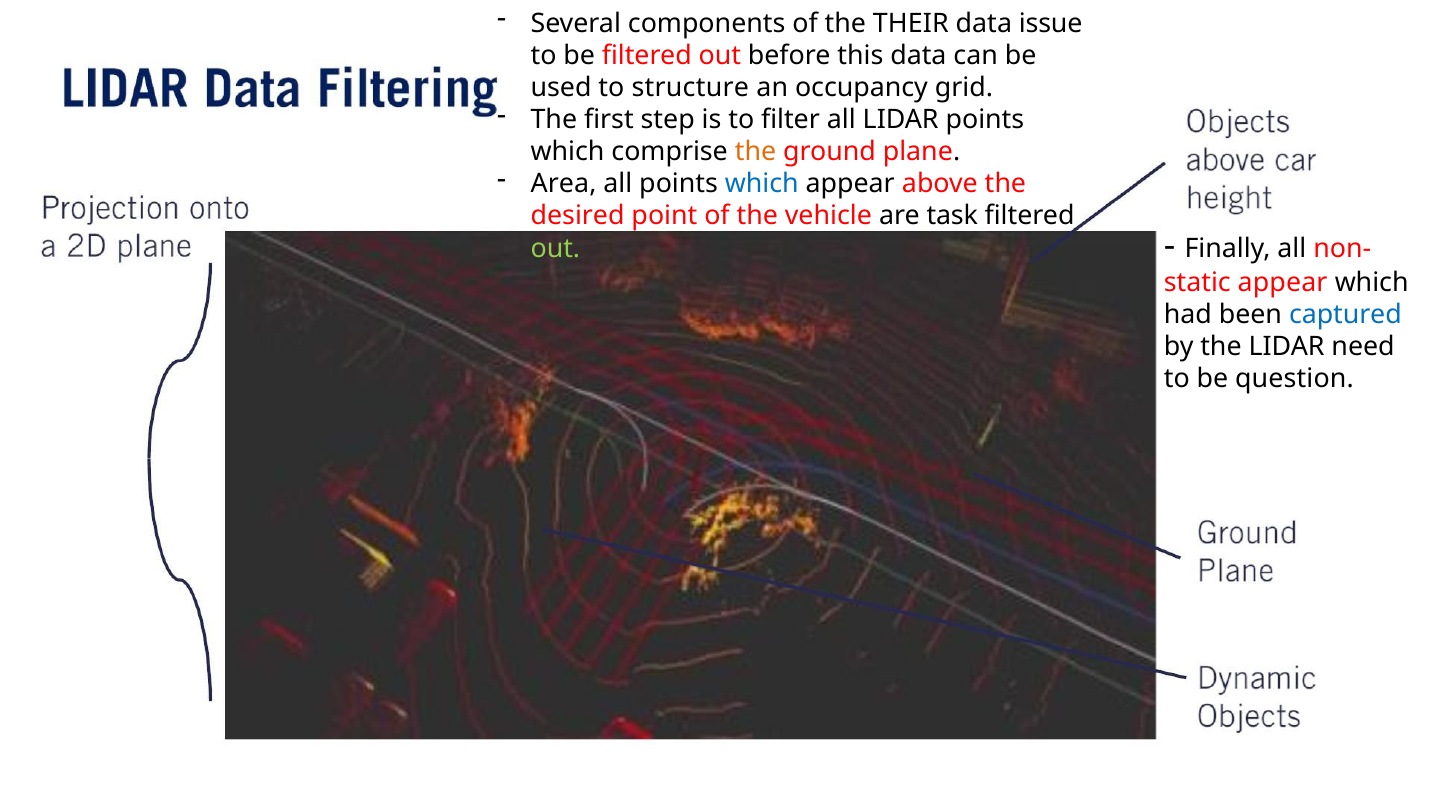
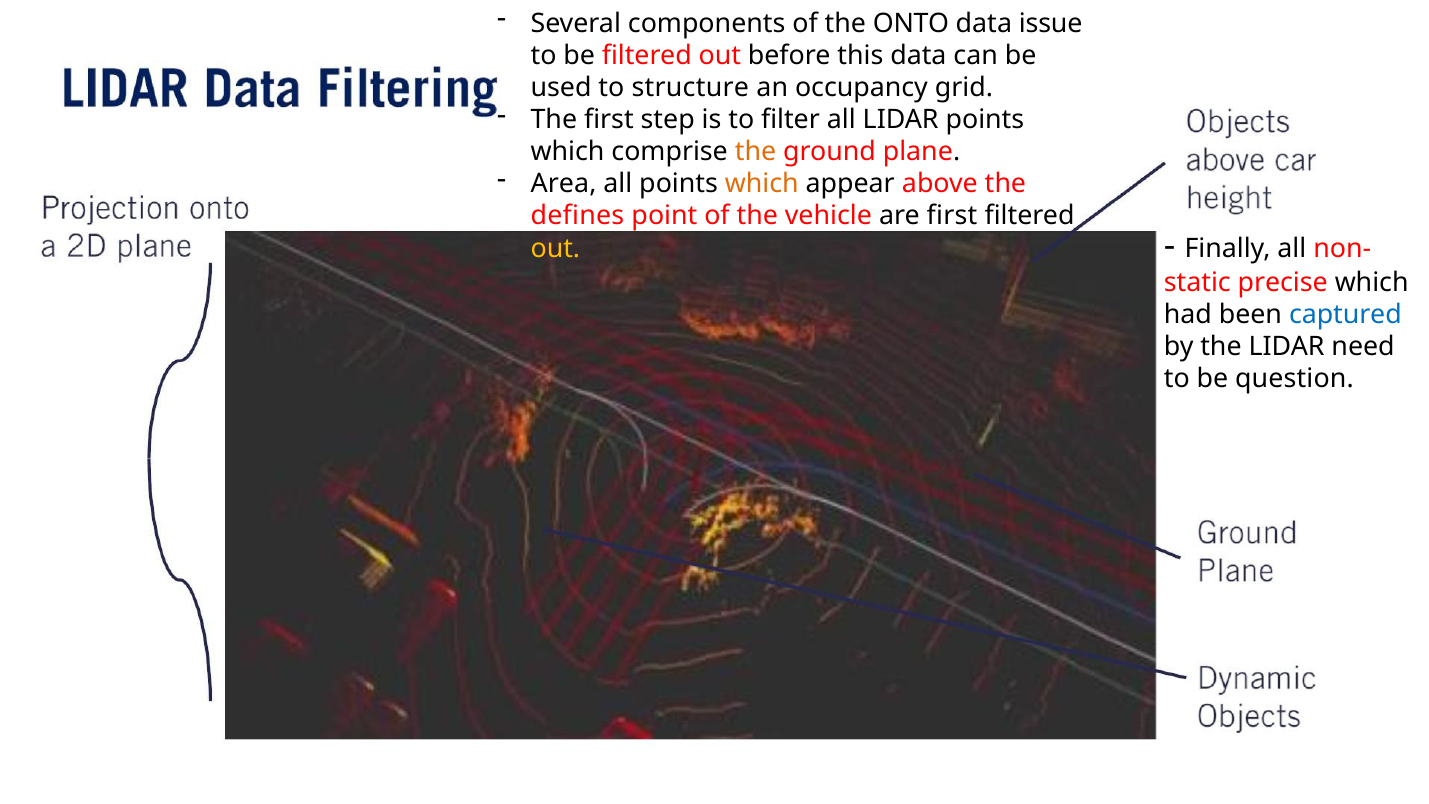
THEIR: THEIR -> ONTO
which at (762, 184) colour: blue -> orange
desired: desired -> defines
are task: task -> first
out at (555, 248) colour: light green -> yellow
appear at (1283, 282): appear -> precise
